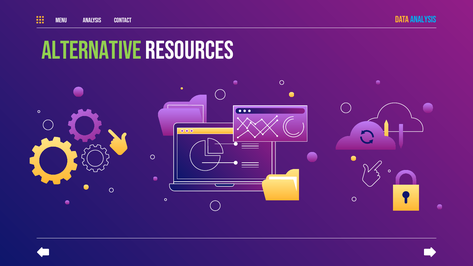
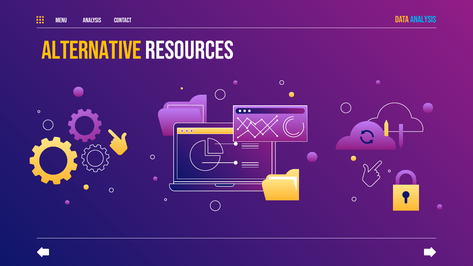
ALTERNATIVE colour: light green -> yellow
